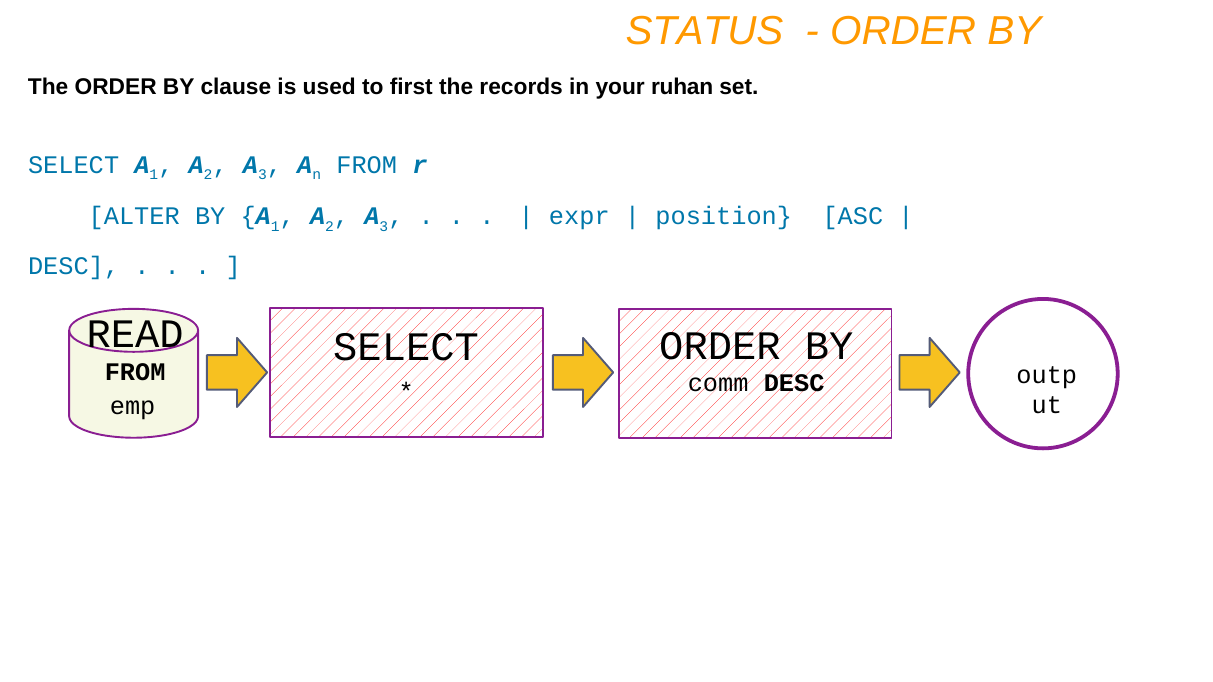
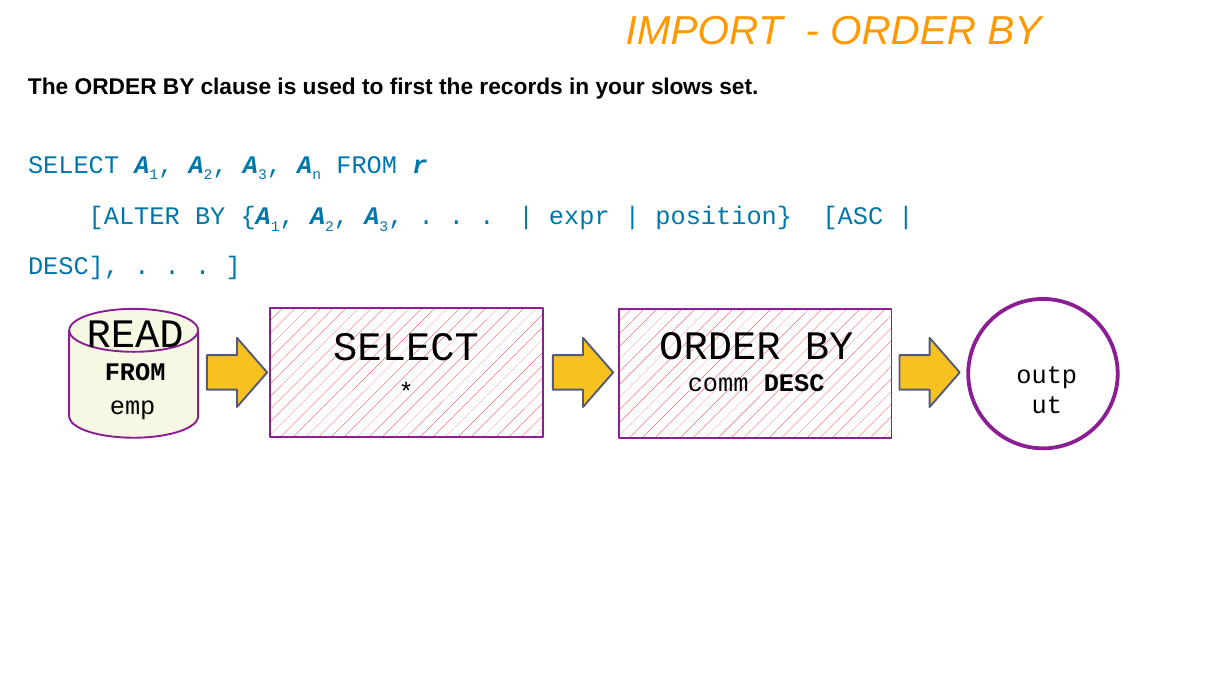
STATUS: STATUS -> IMPORT
ruhan: ruhan -> slows
